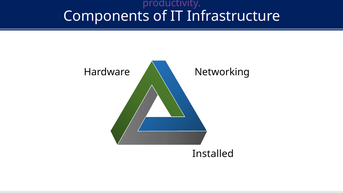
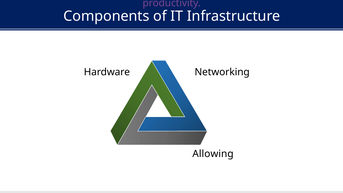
Installed: Installed -> Allowing
